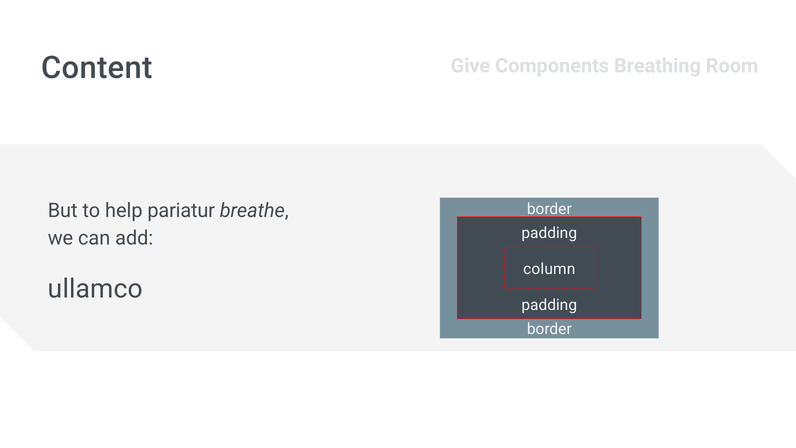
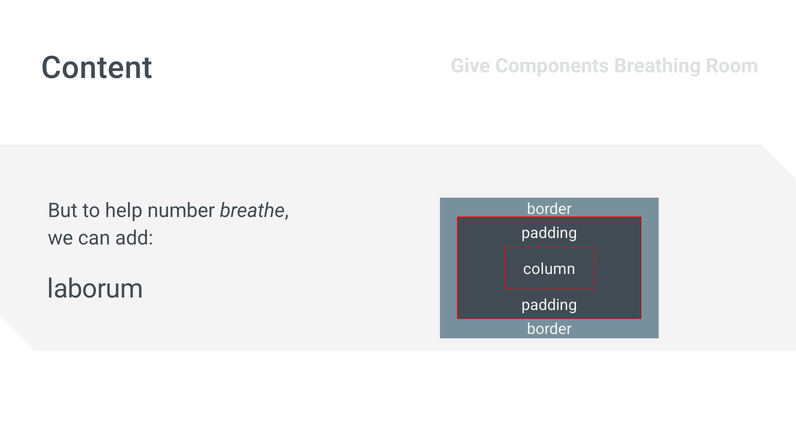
pariatur: pariatur -> number
ullamco: ullamco -> laborum
